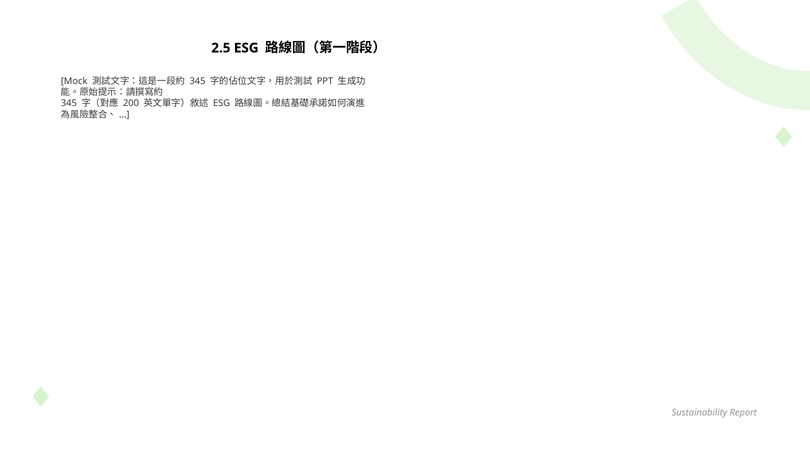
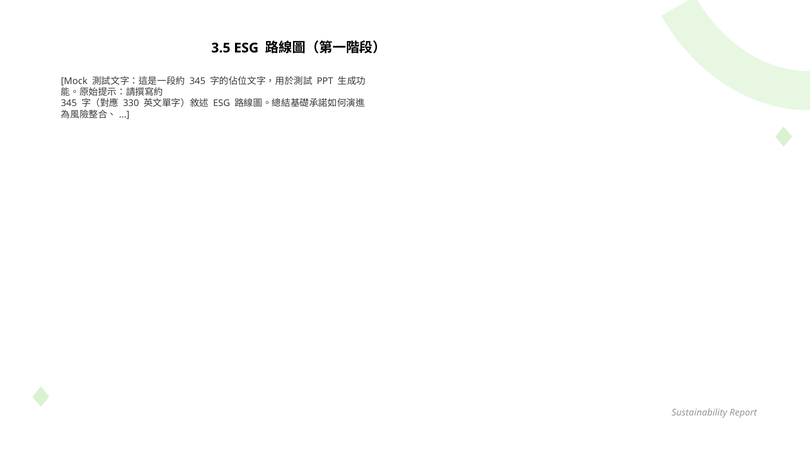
2.5: 2.5 -> 3.5
200: 200 -> 330
